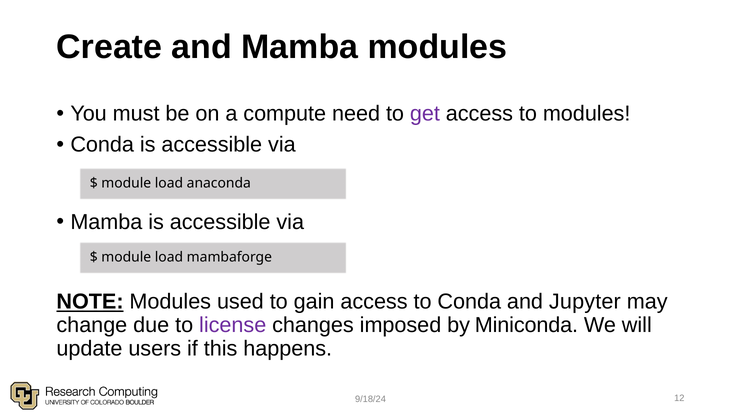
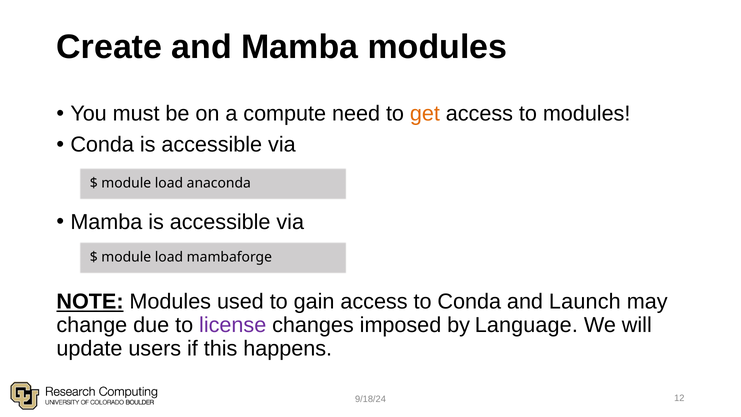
get colour: purple -> orange
Jupyter: Jupyter -> Launch
Miniconda: Miniconda -> Language
